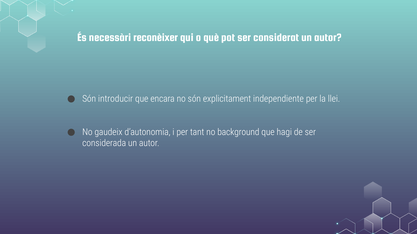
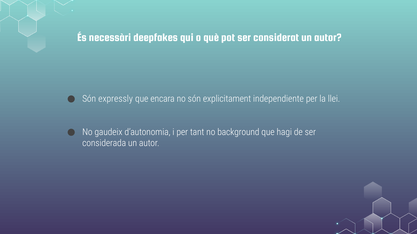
reconèixer: reconèixer -> deepfakes
introducir: introducir -> expressly
